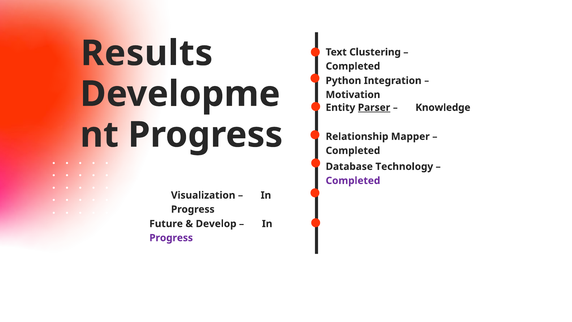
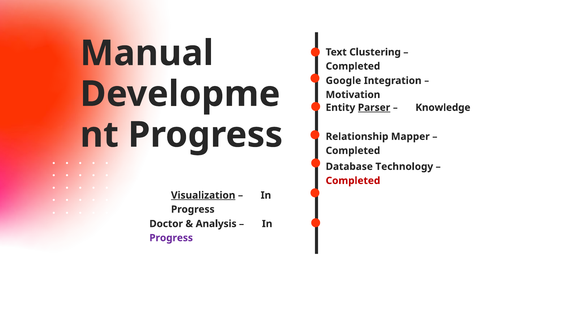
Results: Results -> Manual
Python: Python -> Google
Completed at (353, 181) colour: purple -> red
Visualization underline: none -> present
Future: Future -> Doctor
Develop: Develop -> Analysis
